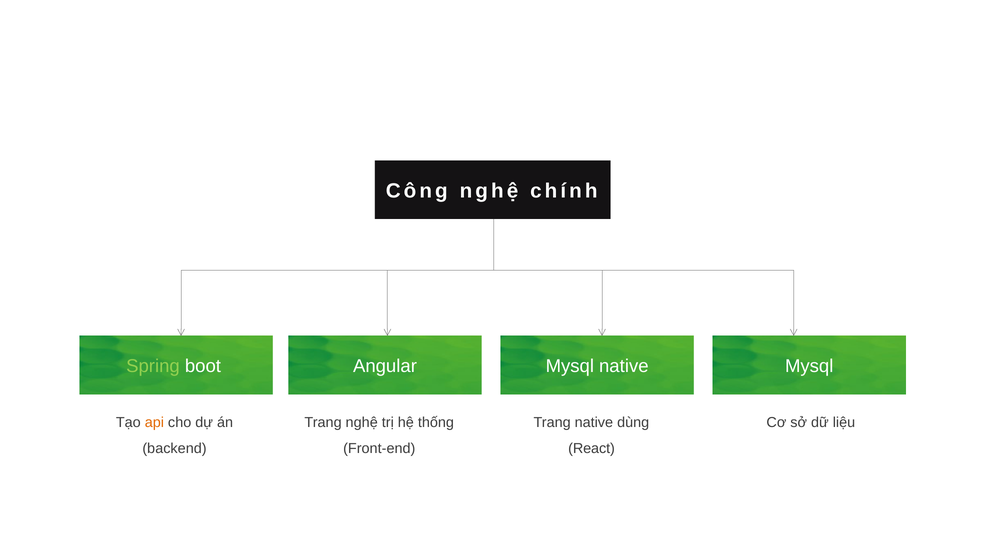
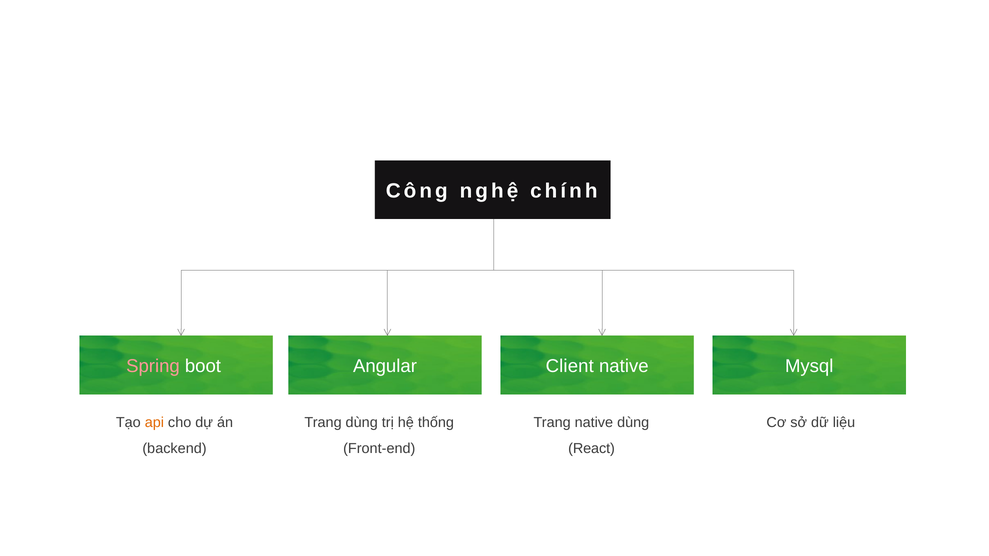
Spring colour: light green -> pink
Angular Mysql: Mysql -> Client
Trang nghệ: nghệ -> dùng
